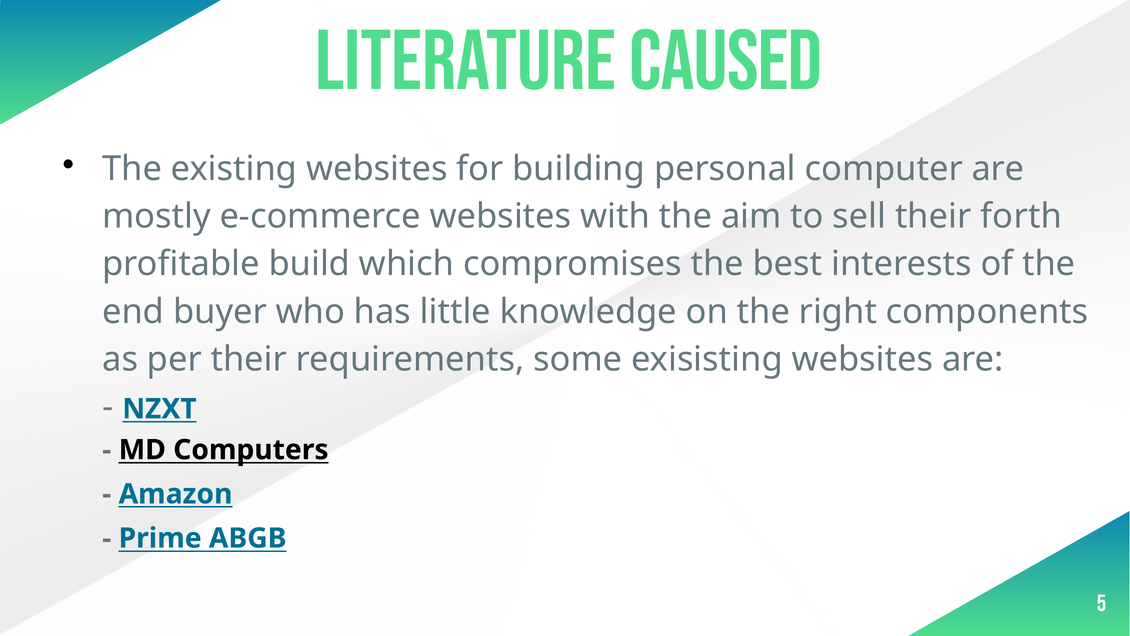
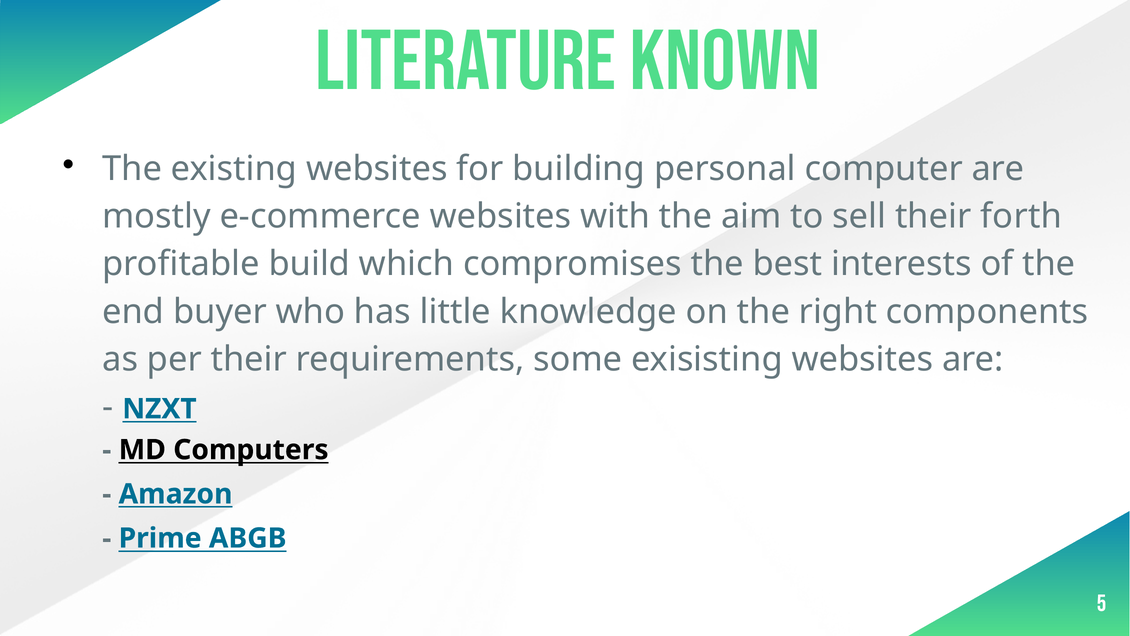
Caused: Caused -> Known
